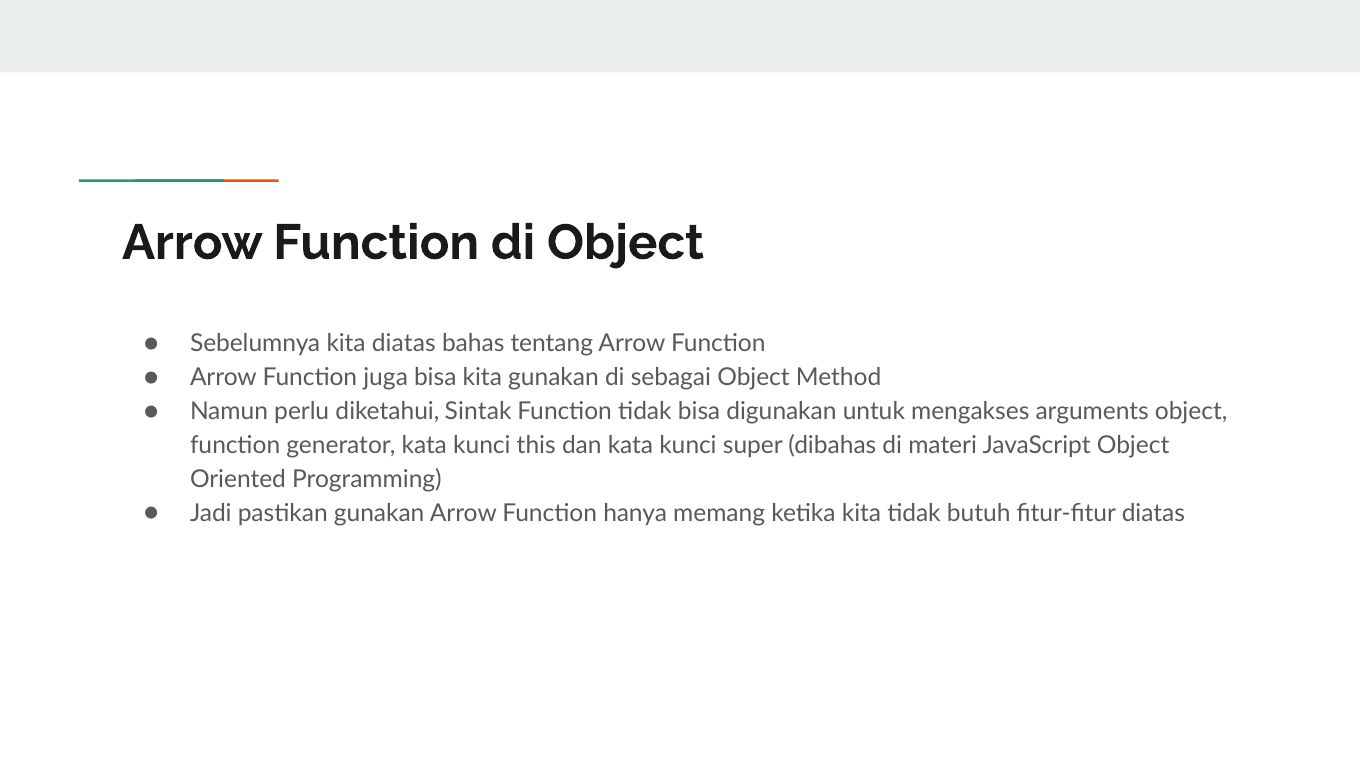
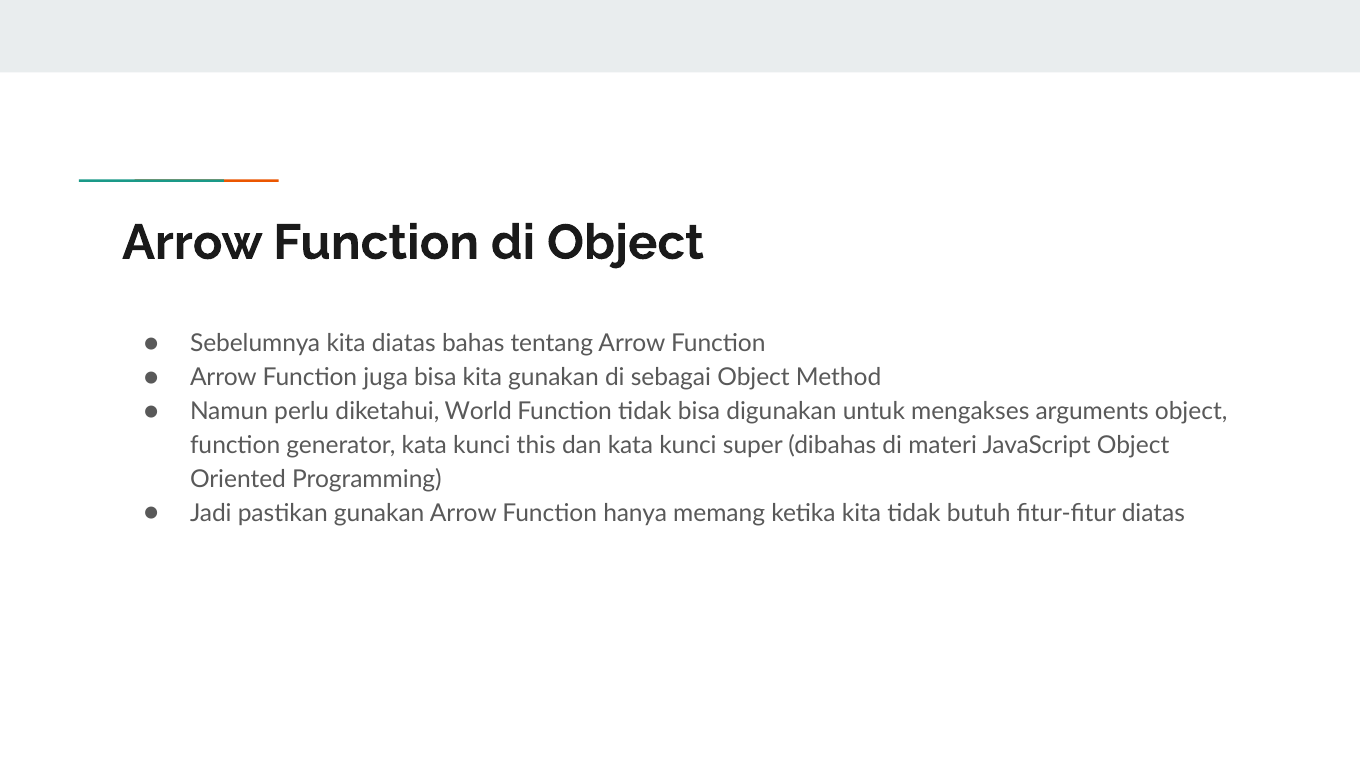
Sintak: Sintak -> World
